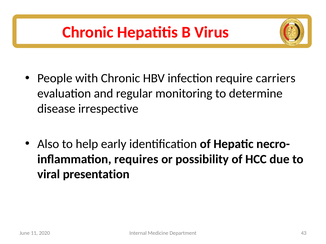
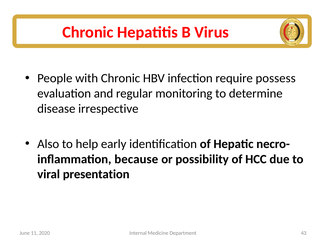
carriers: carriers -> possess
requires: requires -> because
